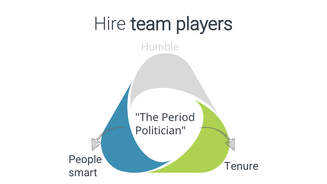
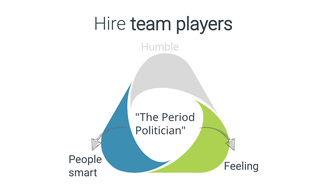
Tenure: Tenure -> Feeling
